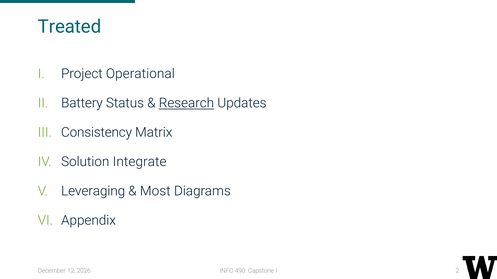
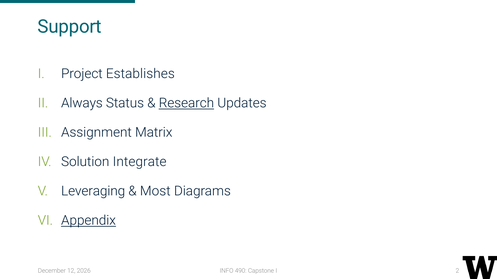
Treated: Treated -> Support
Operational: Operational -> Establishes
Battery: Battery -> Always
Consistency: Consistency -> Assignment
Appendix underline: none -> present
